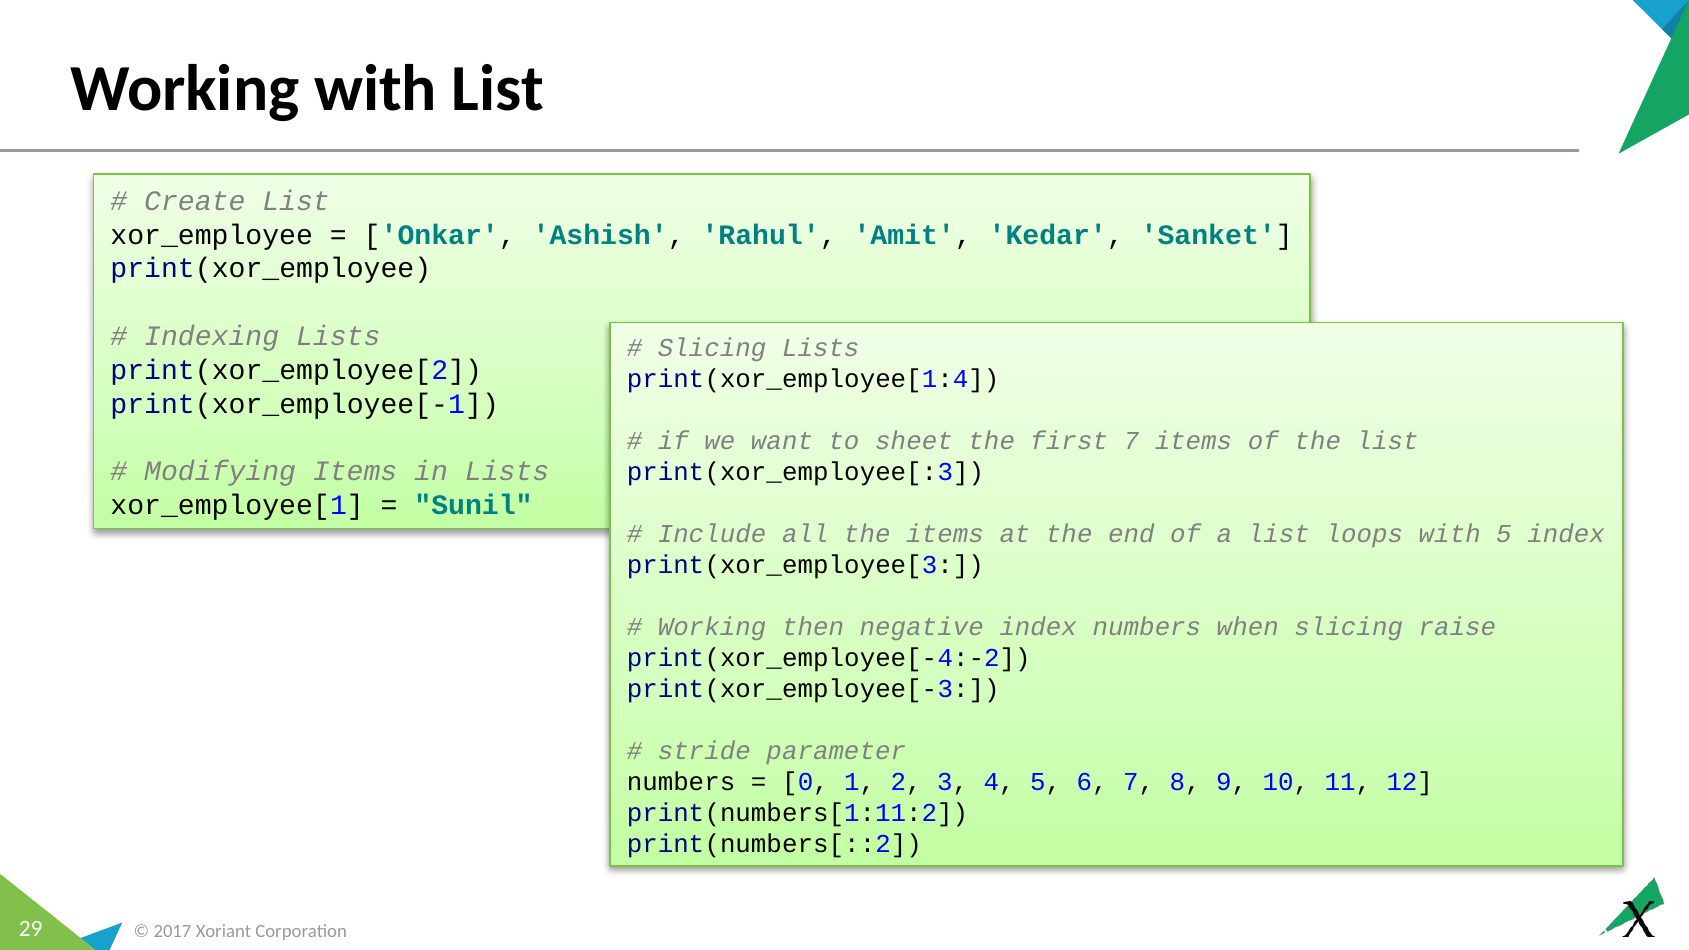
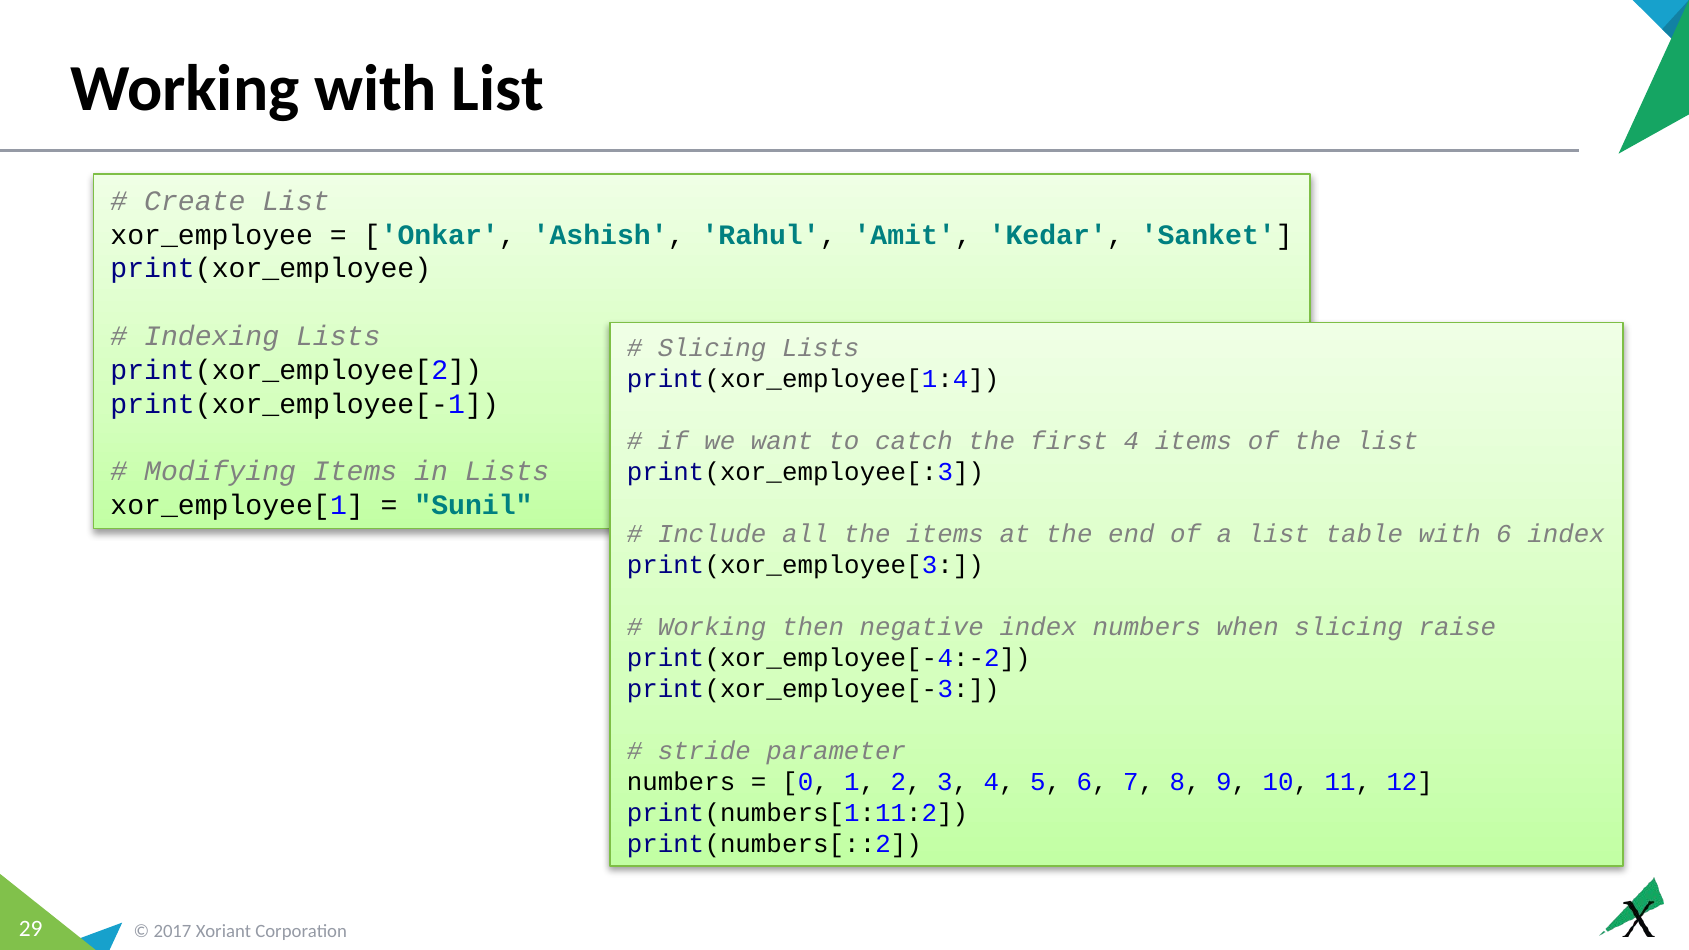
sheet: sheet -> catch
first 7: 7 -> 4
loops: loops -> table
with 5: 5 -> 6
